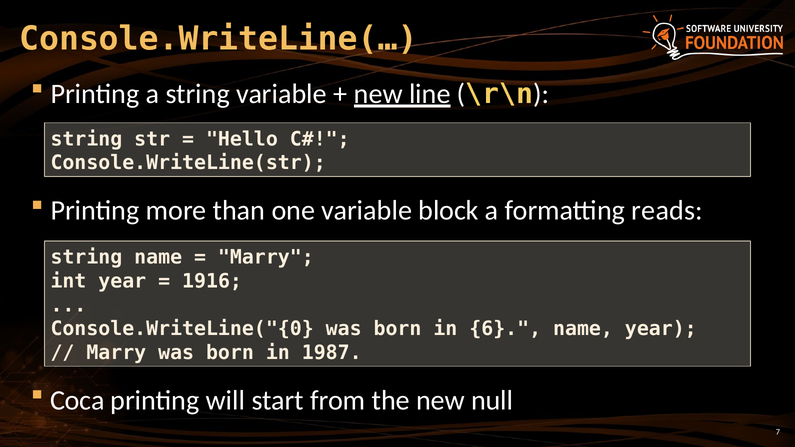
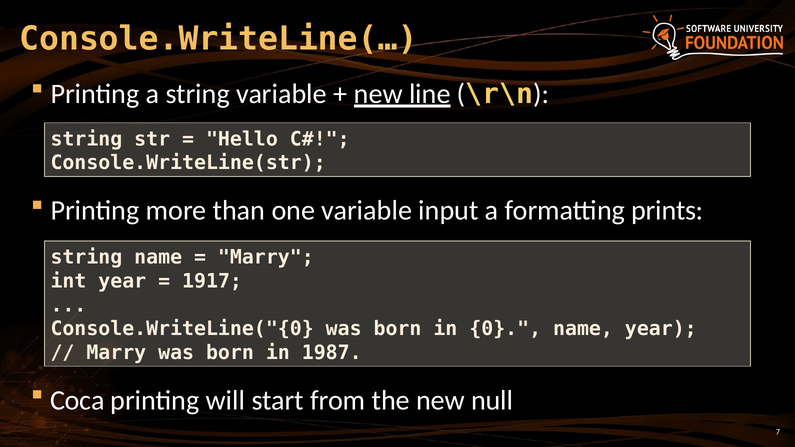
block: block -> input
reads: reads -> prints
1916: 1916 -> 1917
6: 6 -> 0
